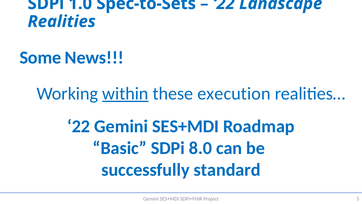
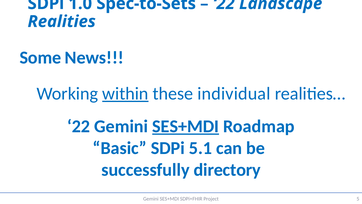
execution: execution -> individual
SES+MDI at (186, 126) underline: none -> present
8.0: 8.0 -> 5.1
standard: standard -> directory
